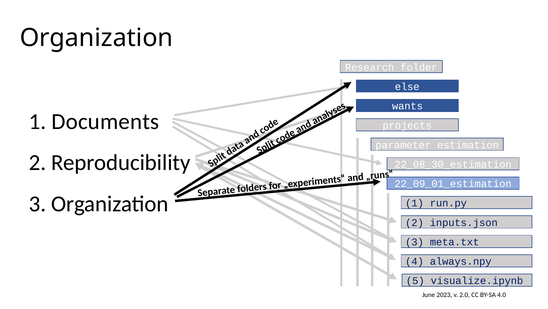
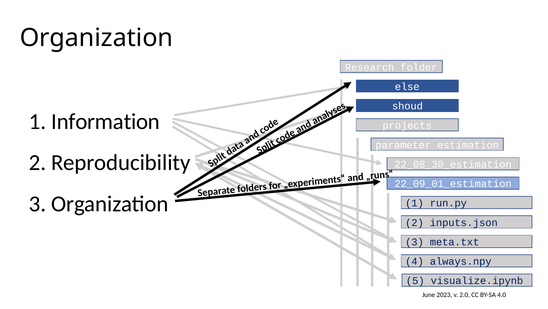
wants: wants -> shoud
Documents: Documents -> Information
